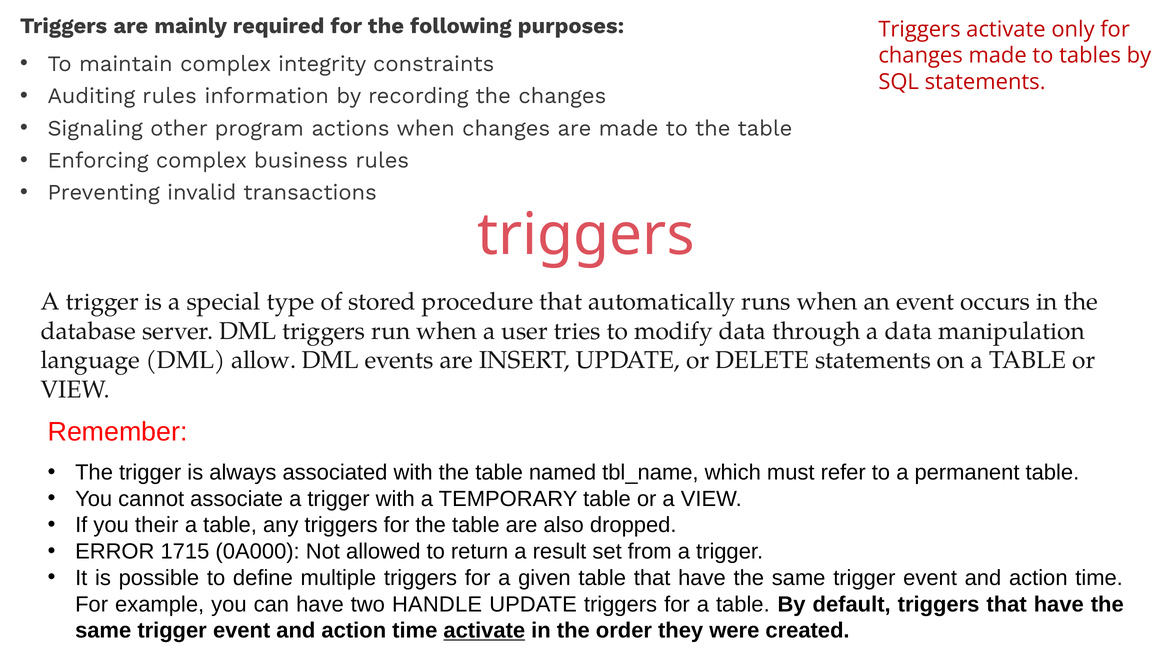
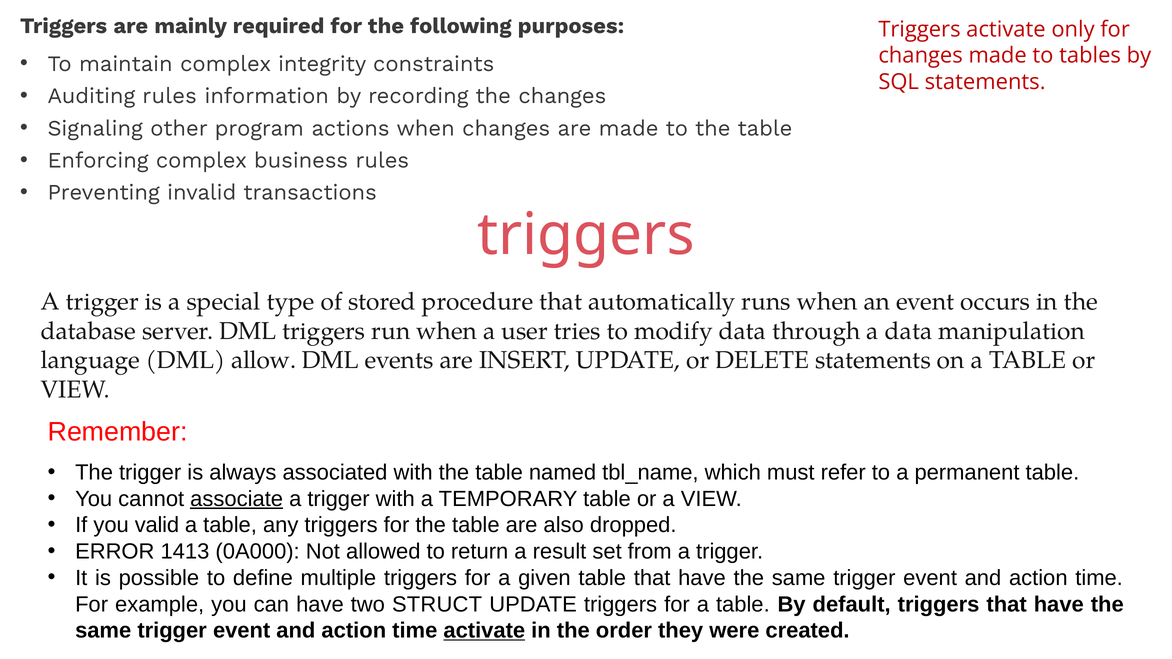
associate underline: none -> present
their: their -> valid
1715: 1715 -> 1413
HANDLE: HANDLE -> STRUCT
